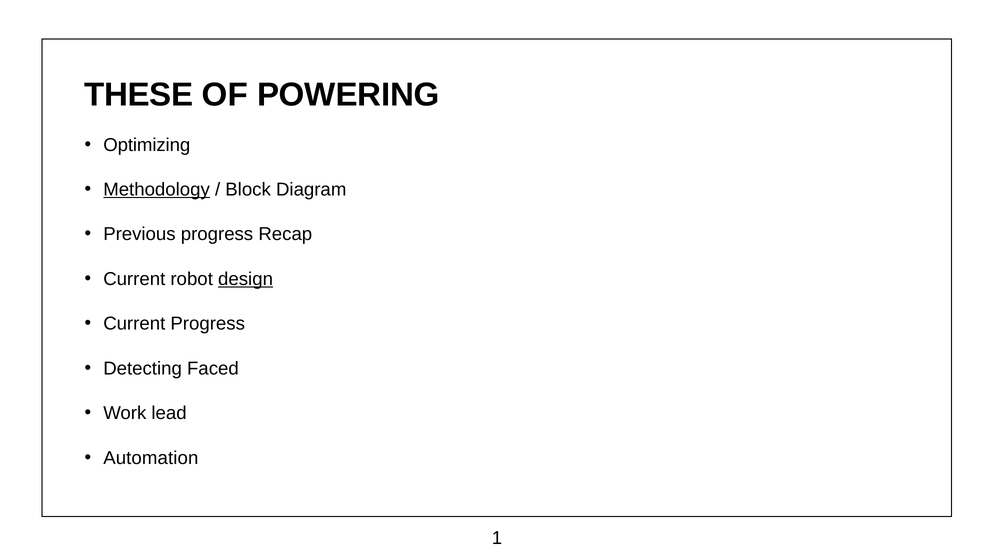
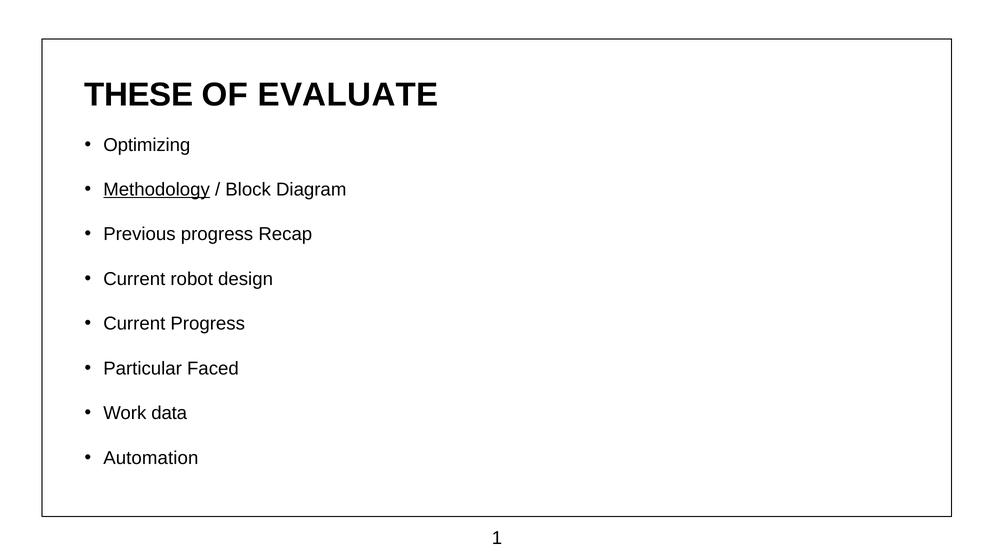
POWERING: POWERING -> EVALUATE
design underline: present -> none
Detecting: Detecting -> Particular
lead: lead -> data
